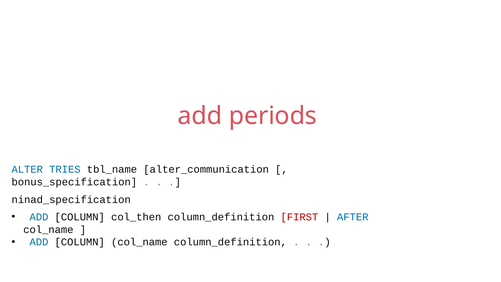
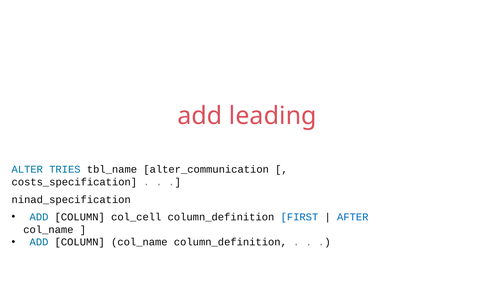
periods: periods -> leading
bonus_specification: bonus_specification -> costs_specification
col_then: col_then -> col_cell
FIRST colour: red -> blue
